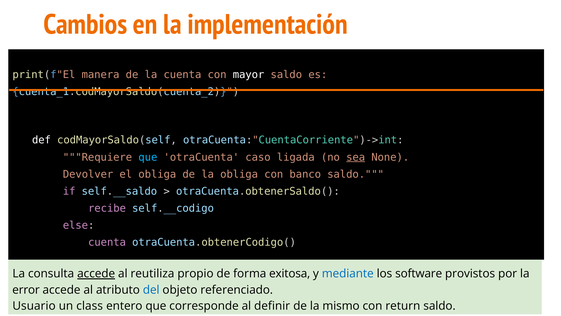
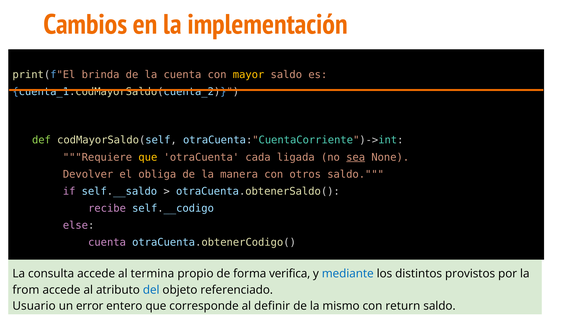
manera: manera -> brinda
mayor colour: white -> yellow
def colour: white -> light green
que at (148, 157) colour: light blue -> yellow
caso: caso -> cada
la obliga: obliga -> manera
banco: banco -> otros
accede at (96, 273) underline: present -> none
reutiliza: reutiliza -> termina
exitosa: exitosa -> verifica
software: software -> distintos
error: error -> from
class: class -> error
